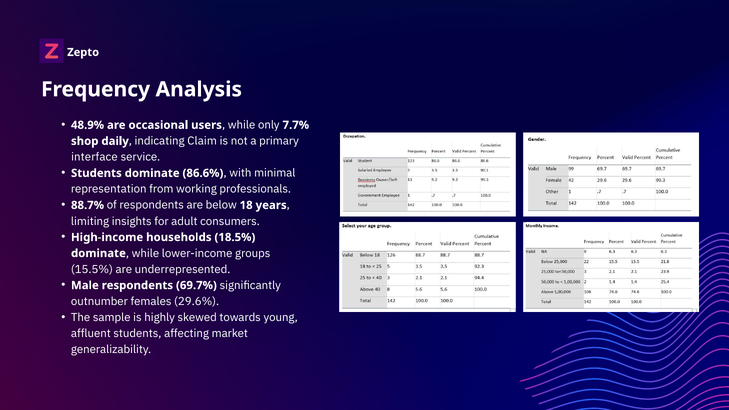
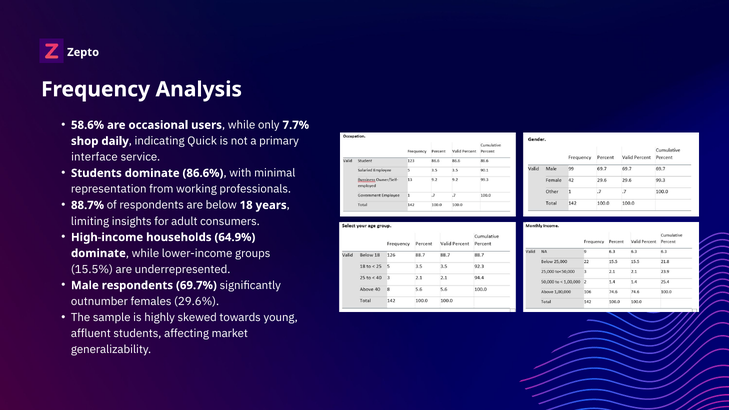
48.9%: 48.9% -> 58.6%
Claim: Claim -> Quick
18.5%: 18.5% -> 64.9%
